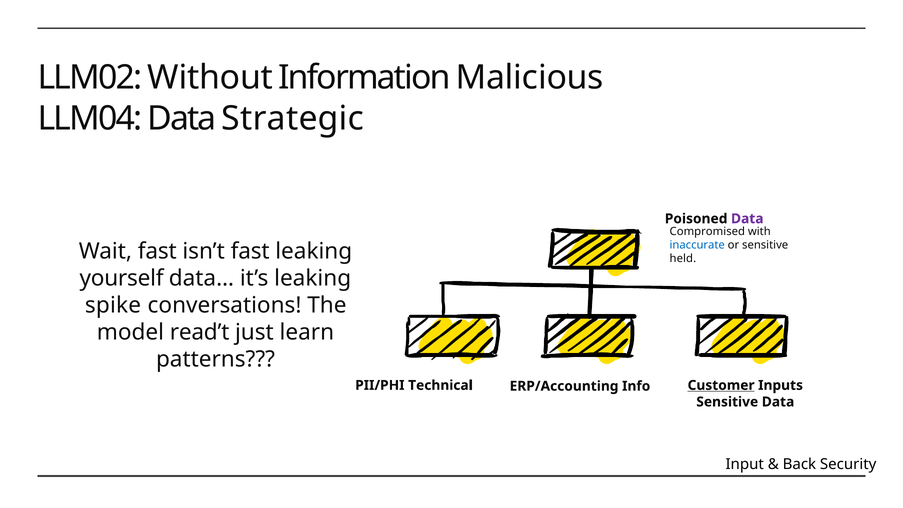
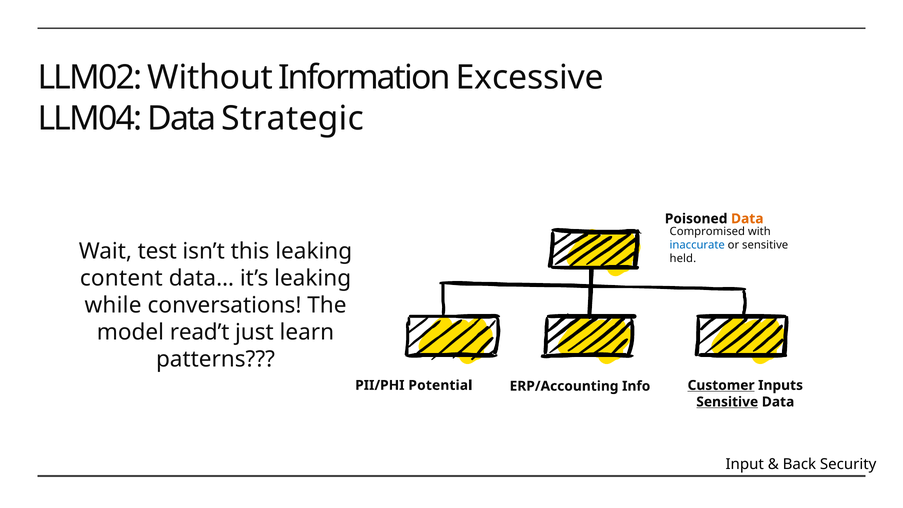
Malicious: Malicious -> Excessive
Data at (747, 219) colour: purple -> orange
Wait fast: fast -> test
isn’t fast: fast -> this
yourself: yourself -> content
spike: spike -> while
Technical: Technical -> Potential
Sensitive at (727, 402) underline: none -> present
